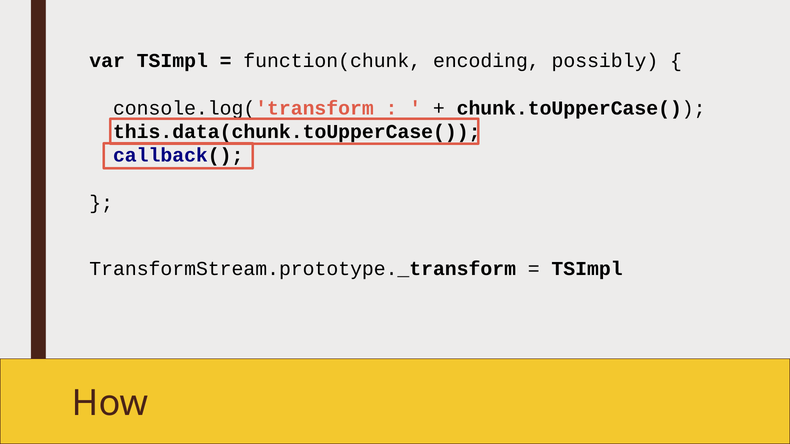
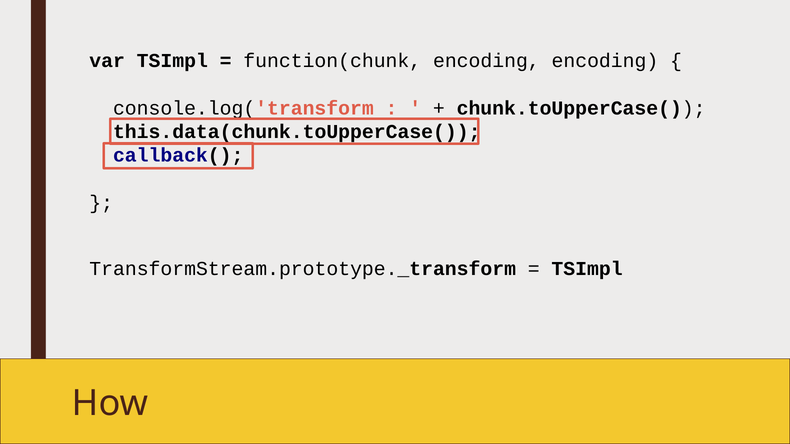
encoding possibly: possibly -> encoding
